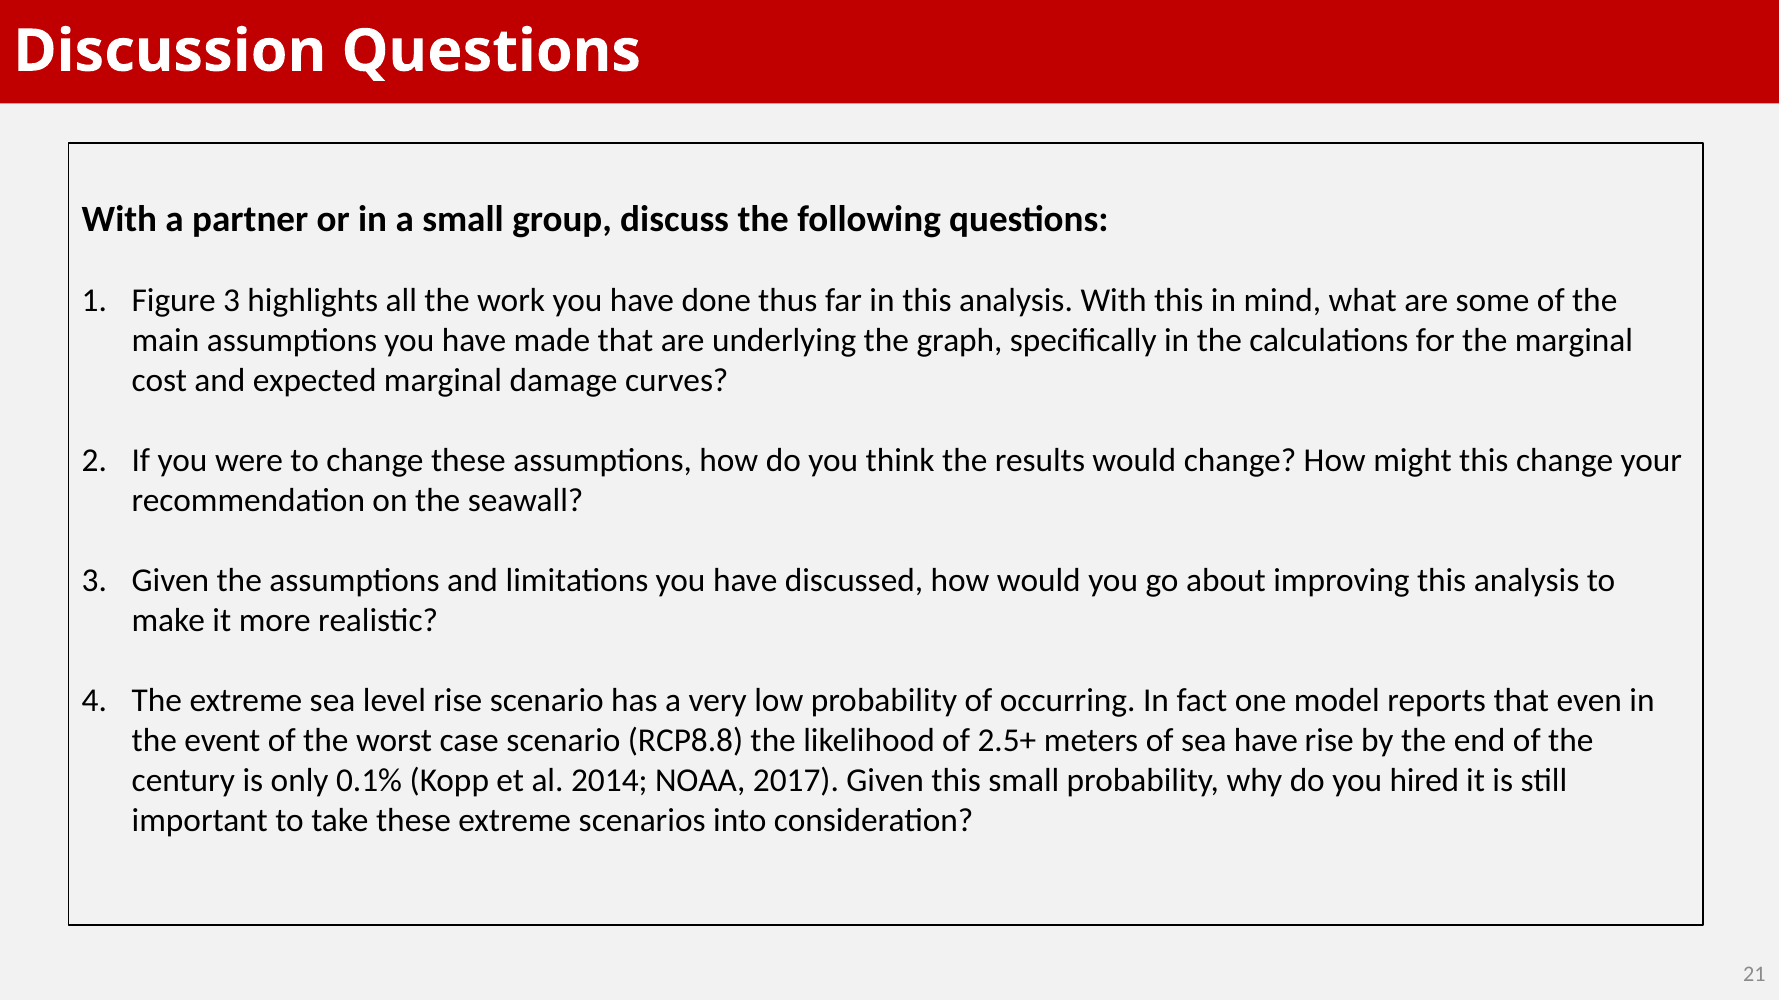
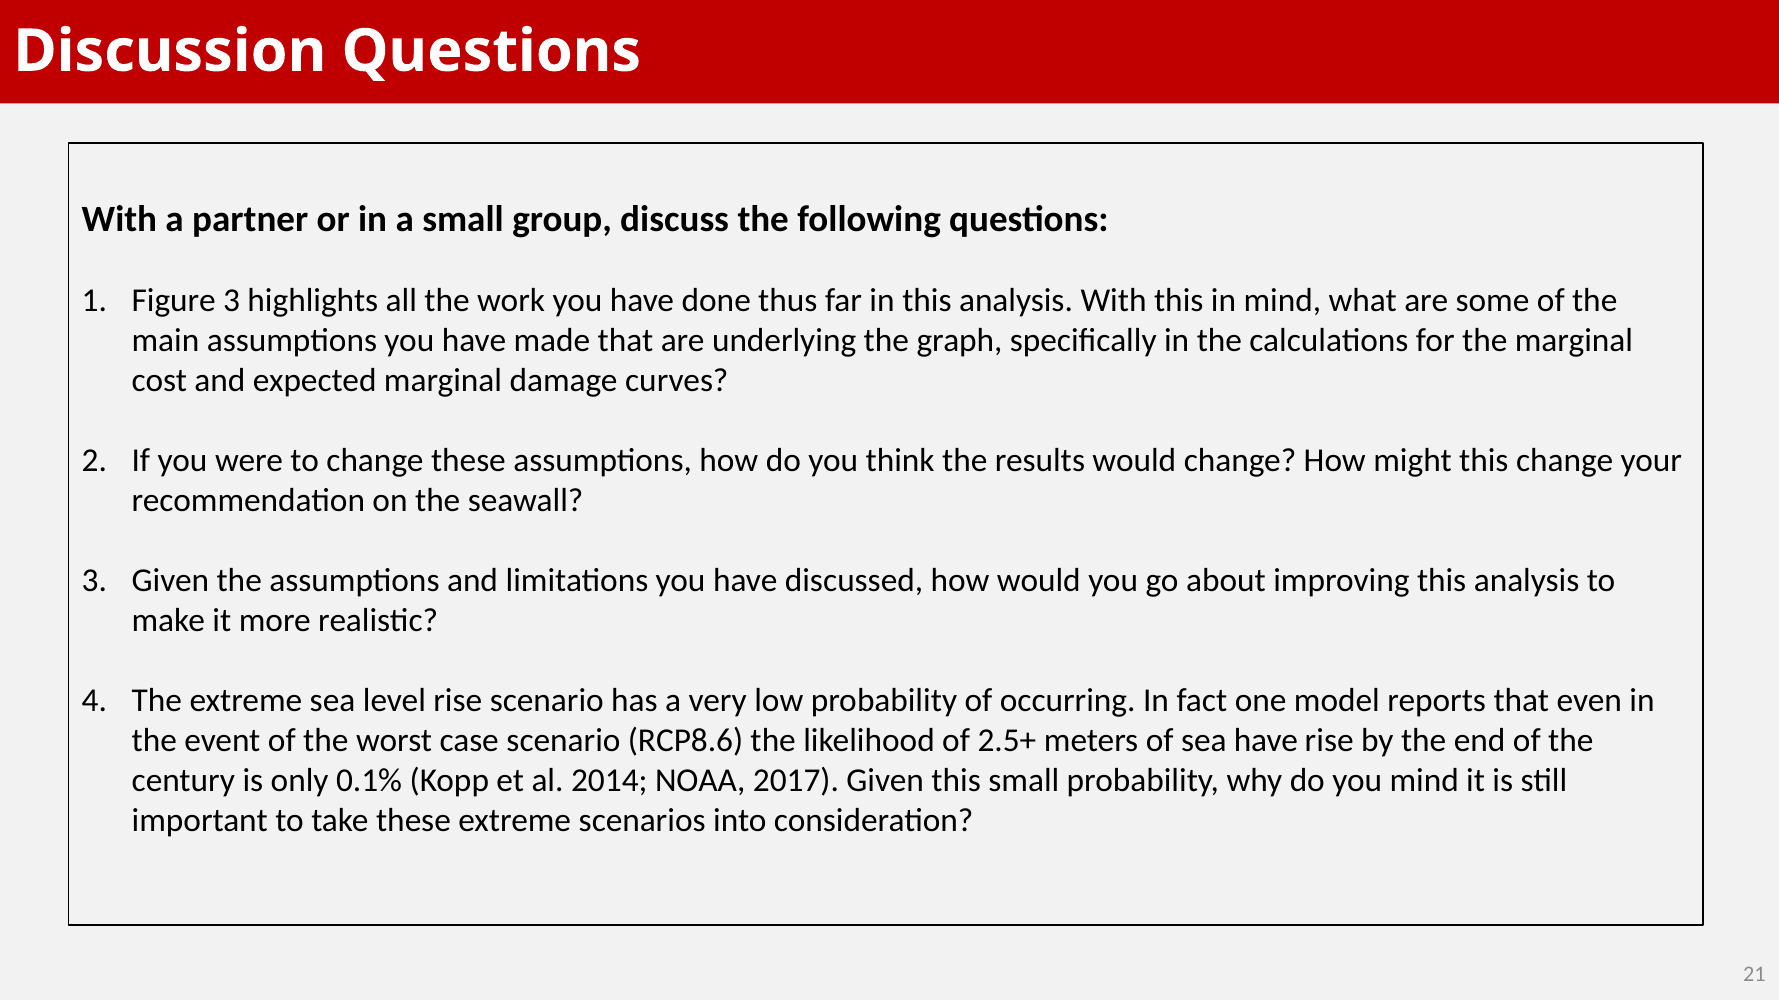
RCP8.8: RCP8.8 -> RCP8.6
you hired: hired -> mind
